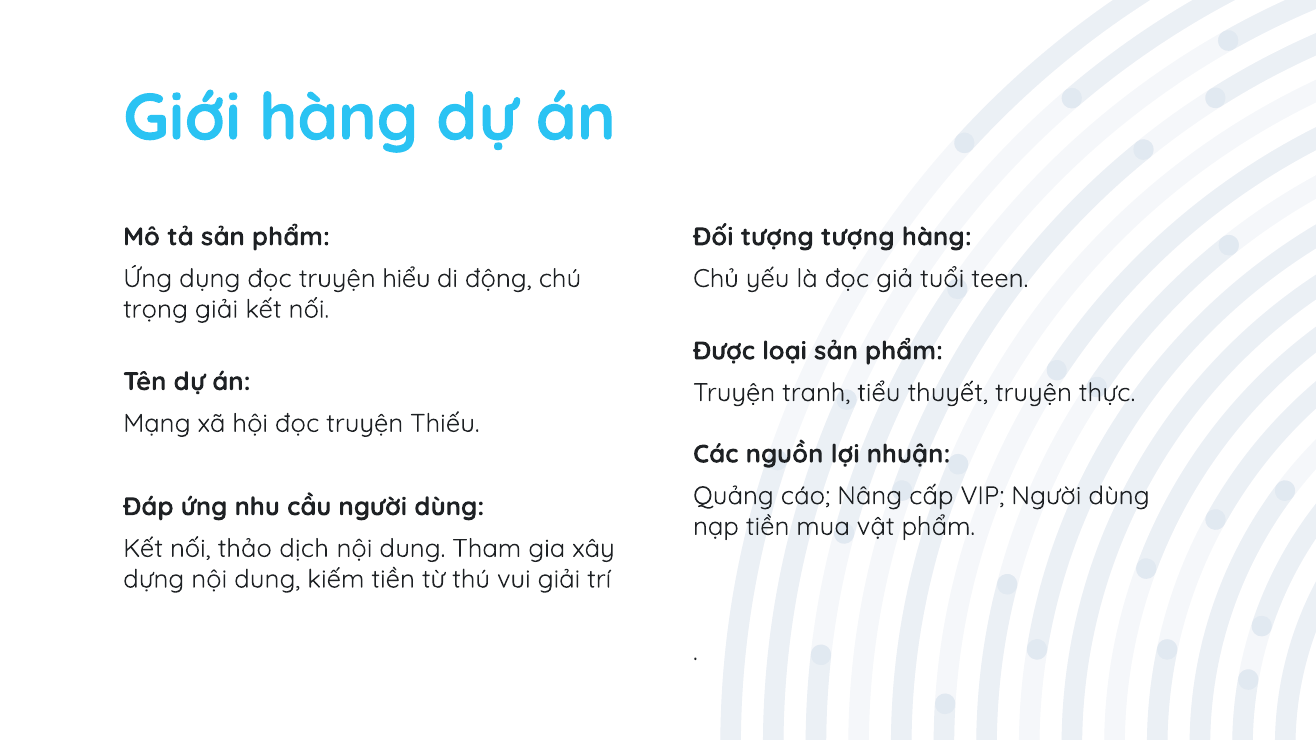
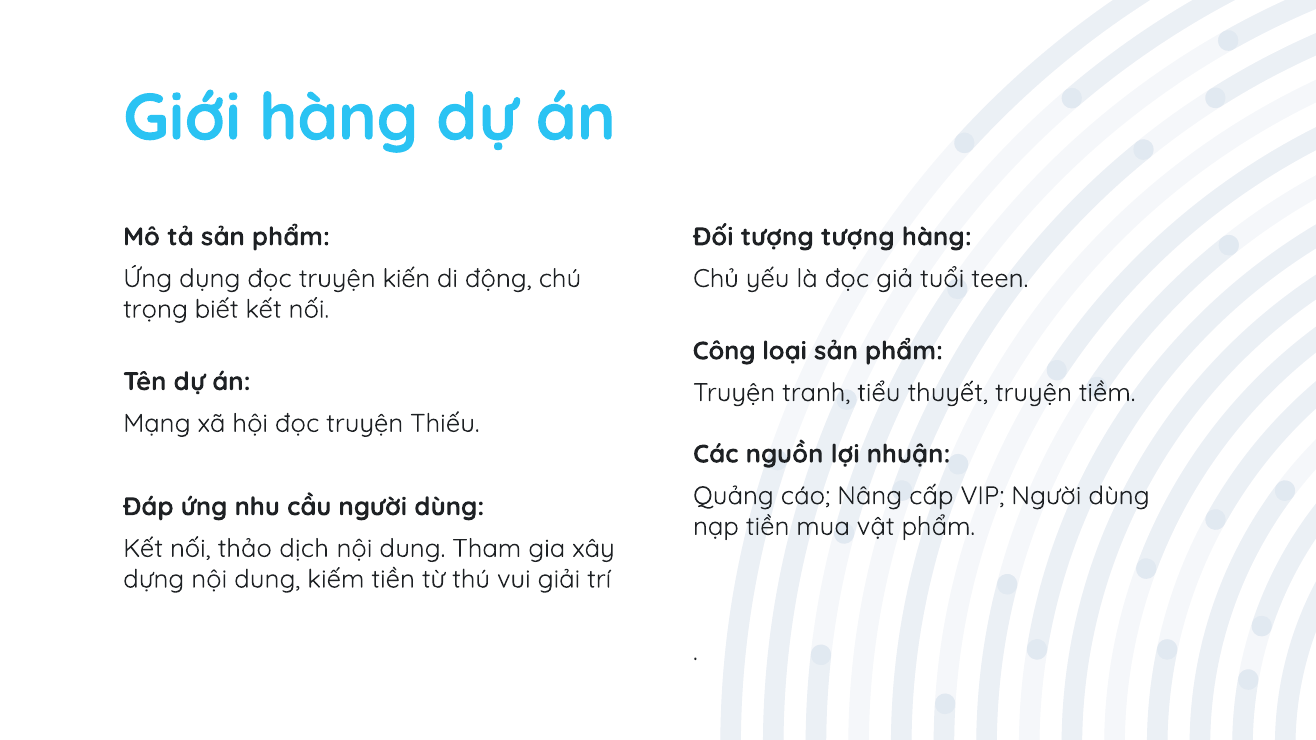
hiểu: hiểu -> kiến
trọng giải: giải -> biết
Được: Được -> Công
thực: thực -> tiềm
